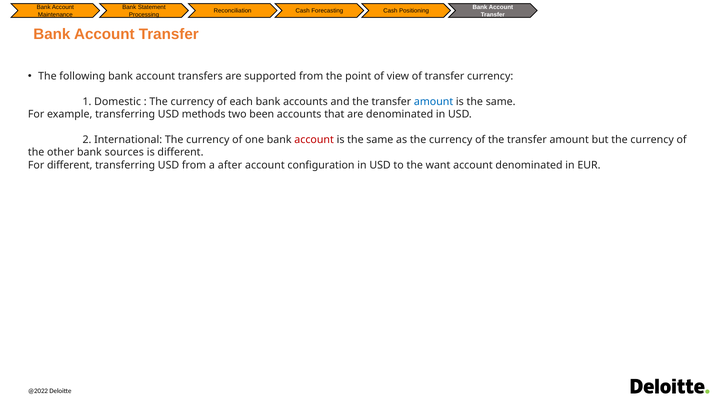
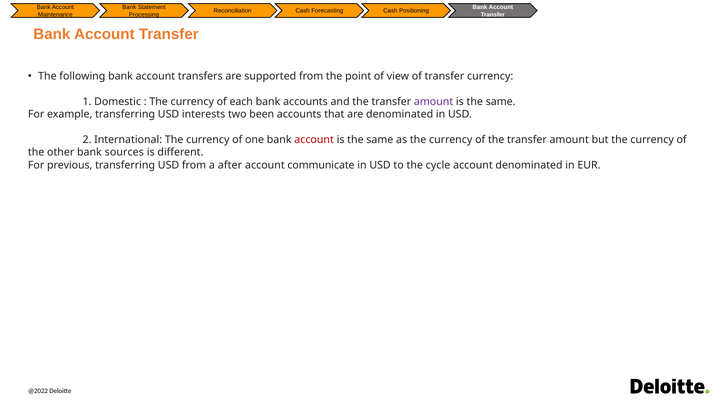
amount at (434, 102) colour: blue -> purple
methods: methods -> interests
For different: different -> previous
configuration: configuration -> communicate
want: want -> cycle
